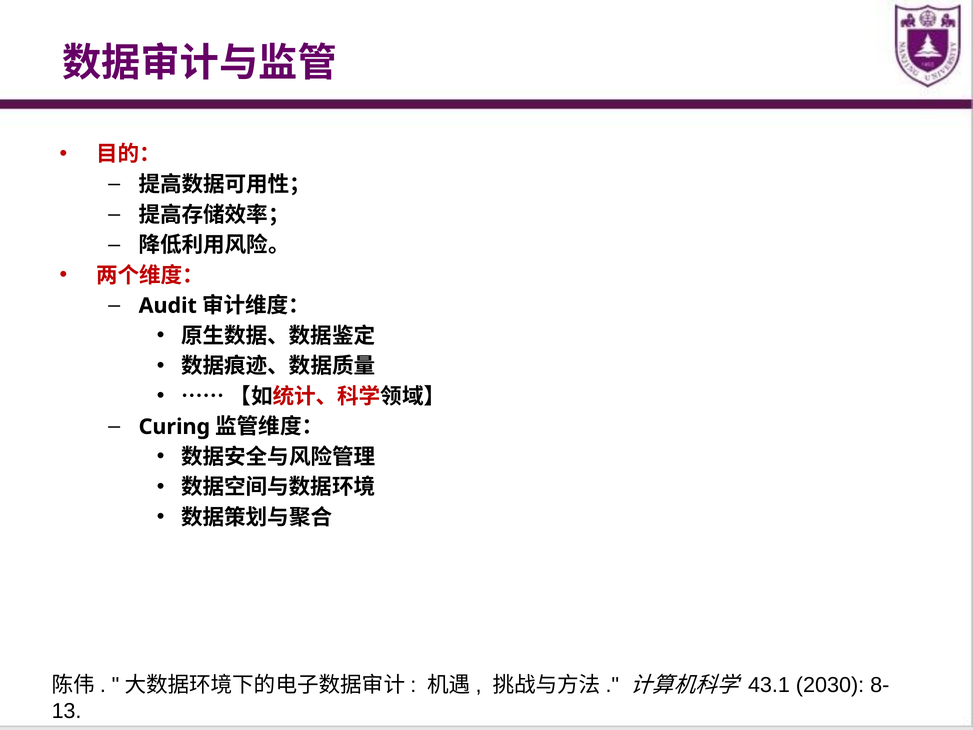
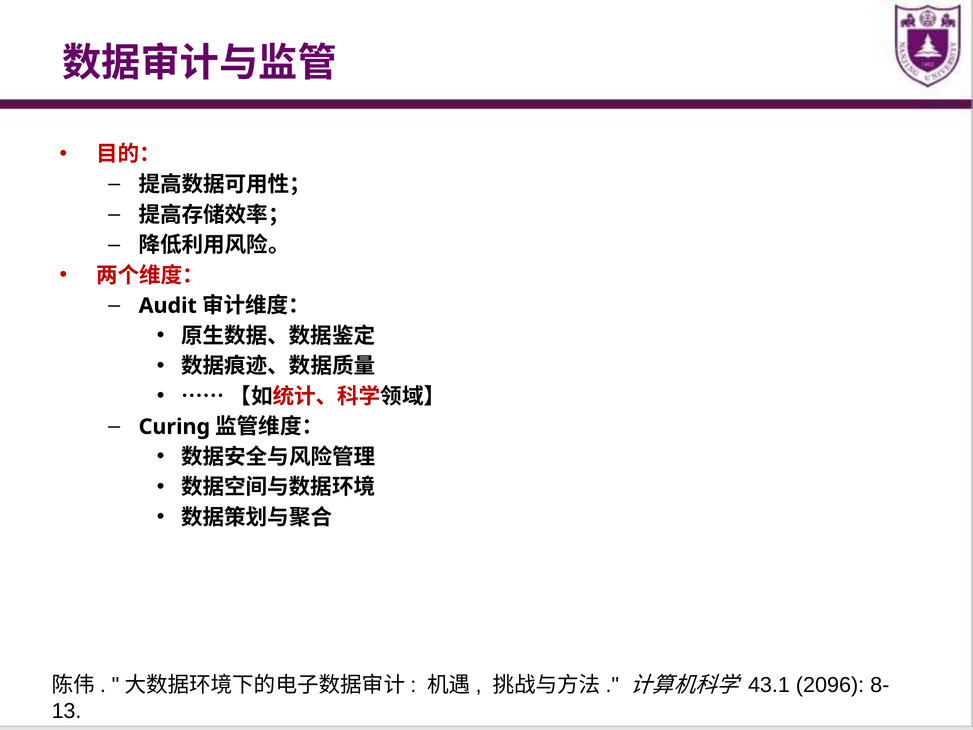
2030: 2030 -> 2096
